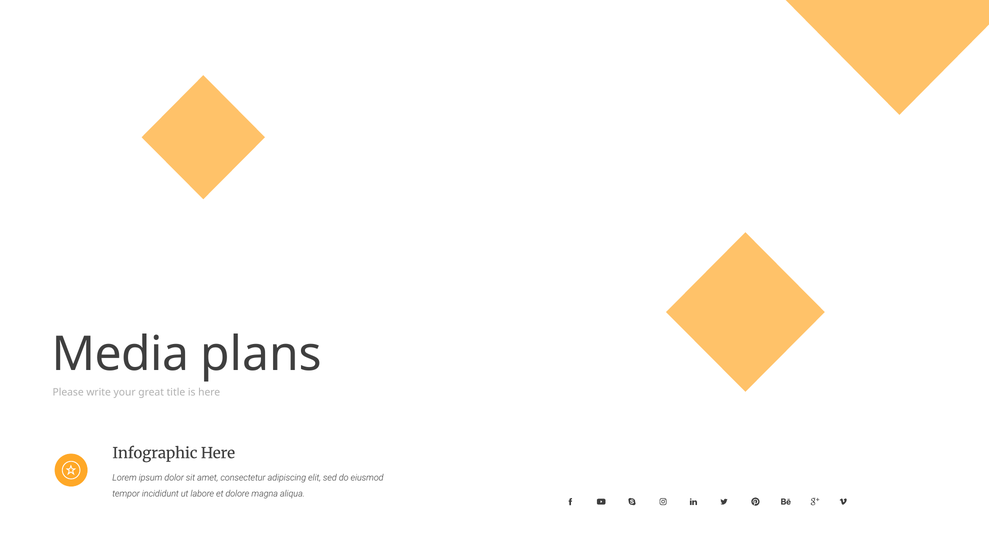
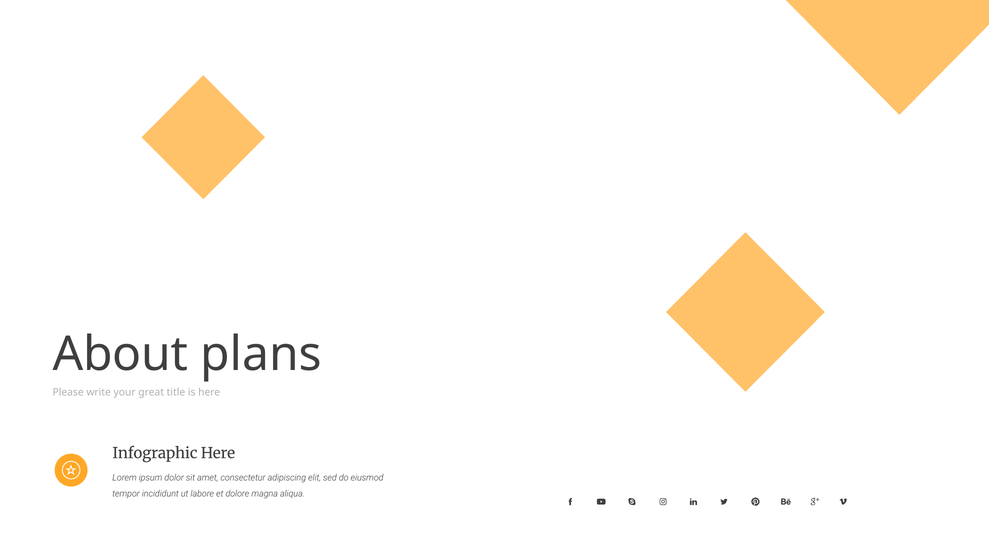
Media: Media -> About
